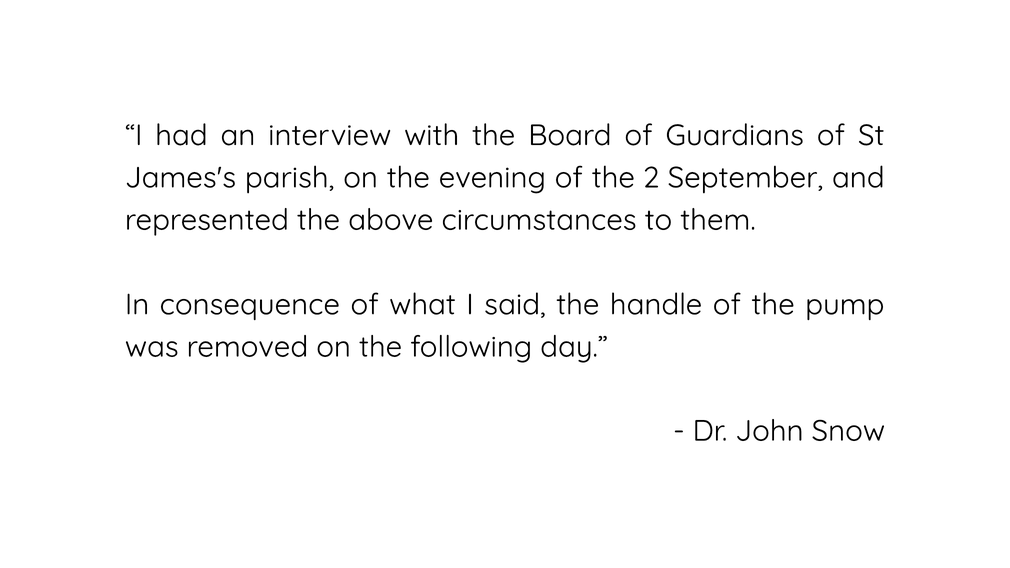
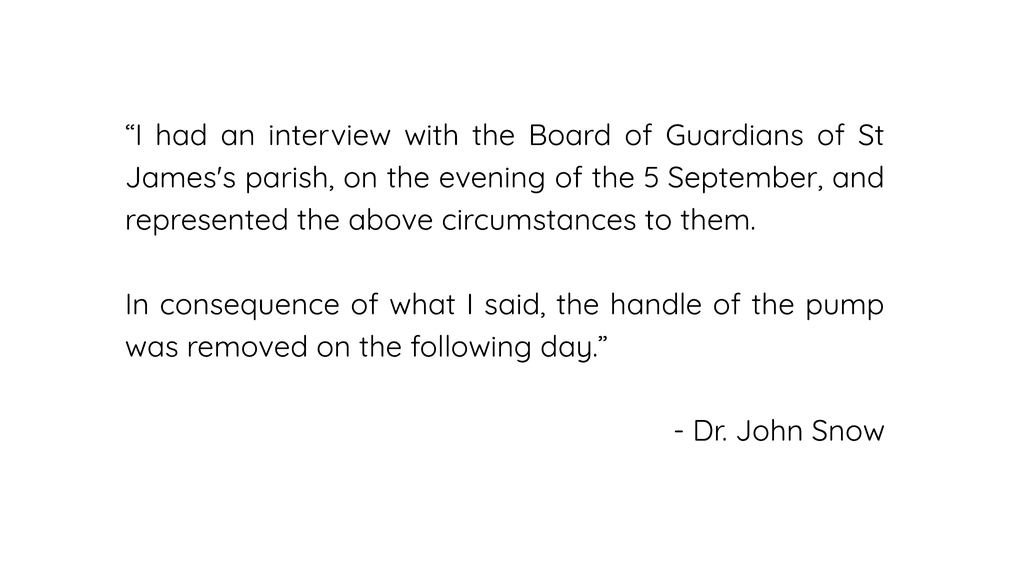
2: 2 -> 5
